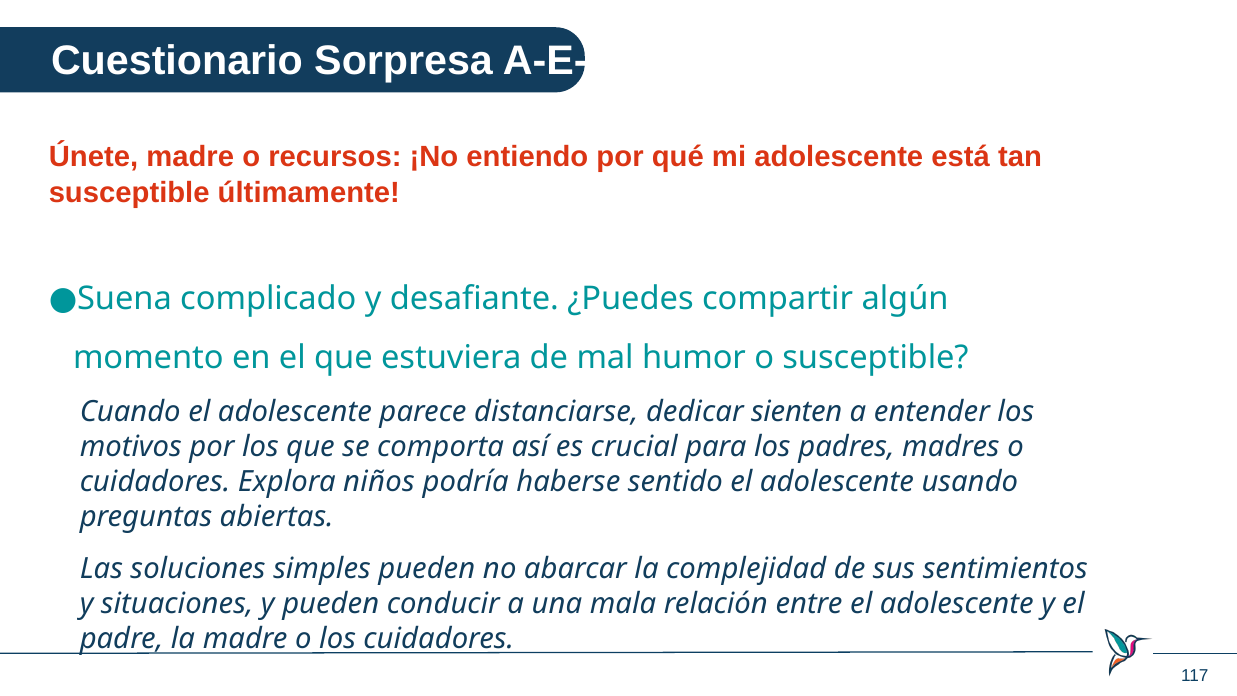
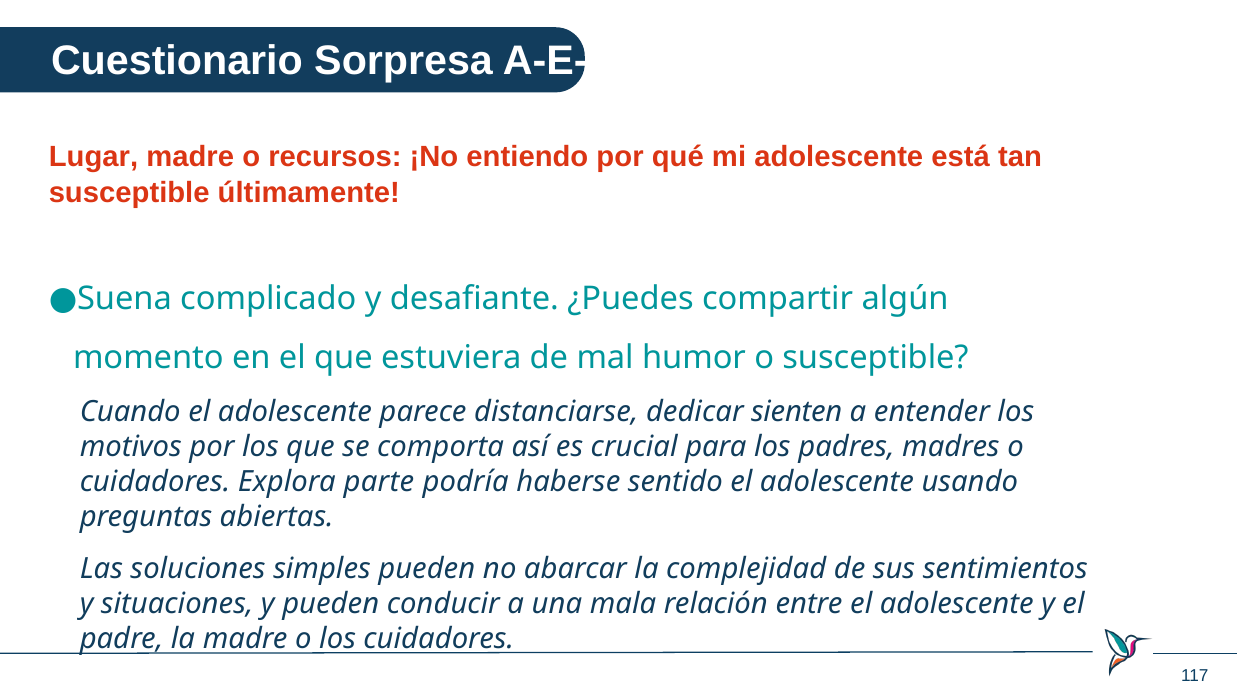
Únete: Únete -> Lugar
niños: niños -> parte
